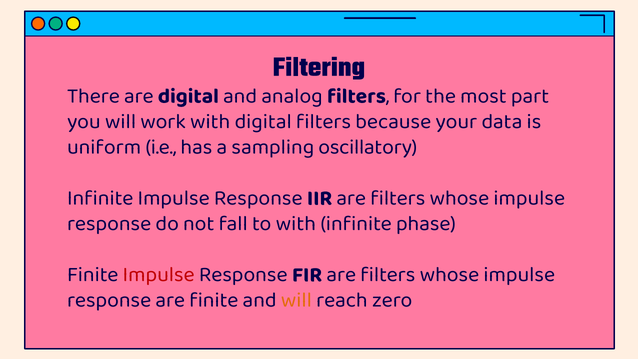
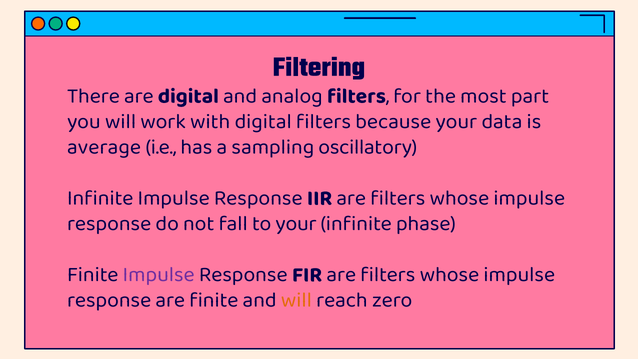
uniform: uniform -> average
to with: with -> your
Impulse at (159, 274) colour: red -> purple
